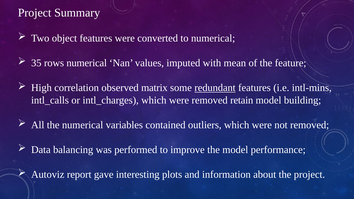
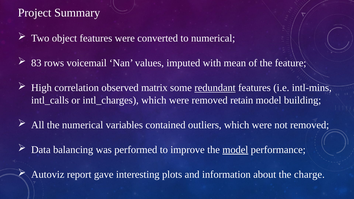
35: 35 -> 83
rows numerical: numerical -> voicemail
model at (235, 150) underline: none -> present
the project: project -> charge
